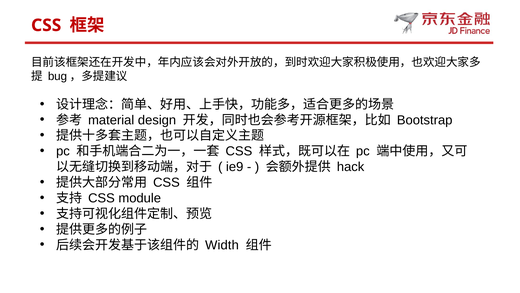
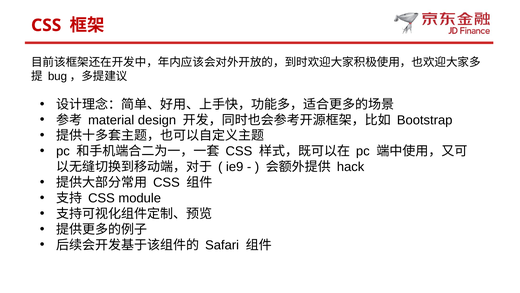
Width: Width -> Safari
